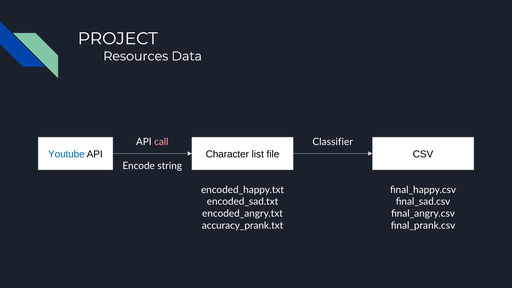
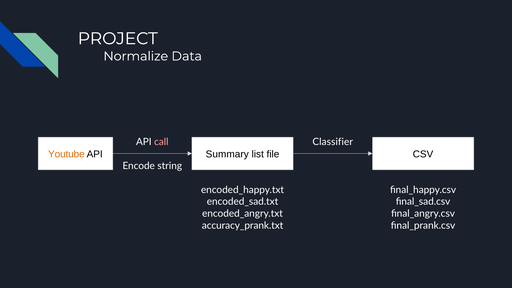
Resources: Resources -> Normalize
Youtube colour: blue -> orange
Character: Character -> Summary
